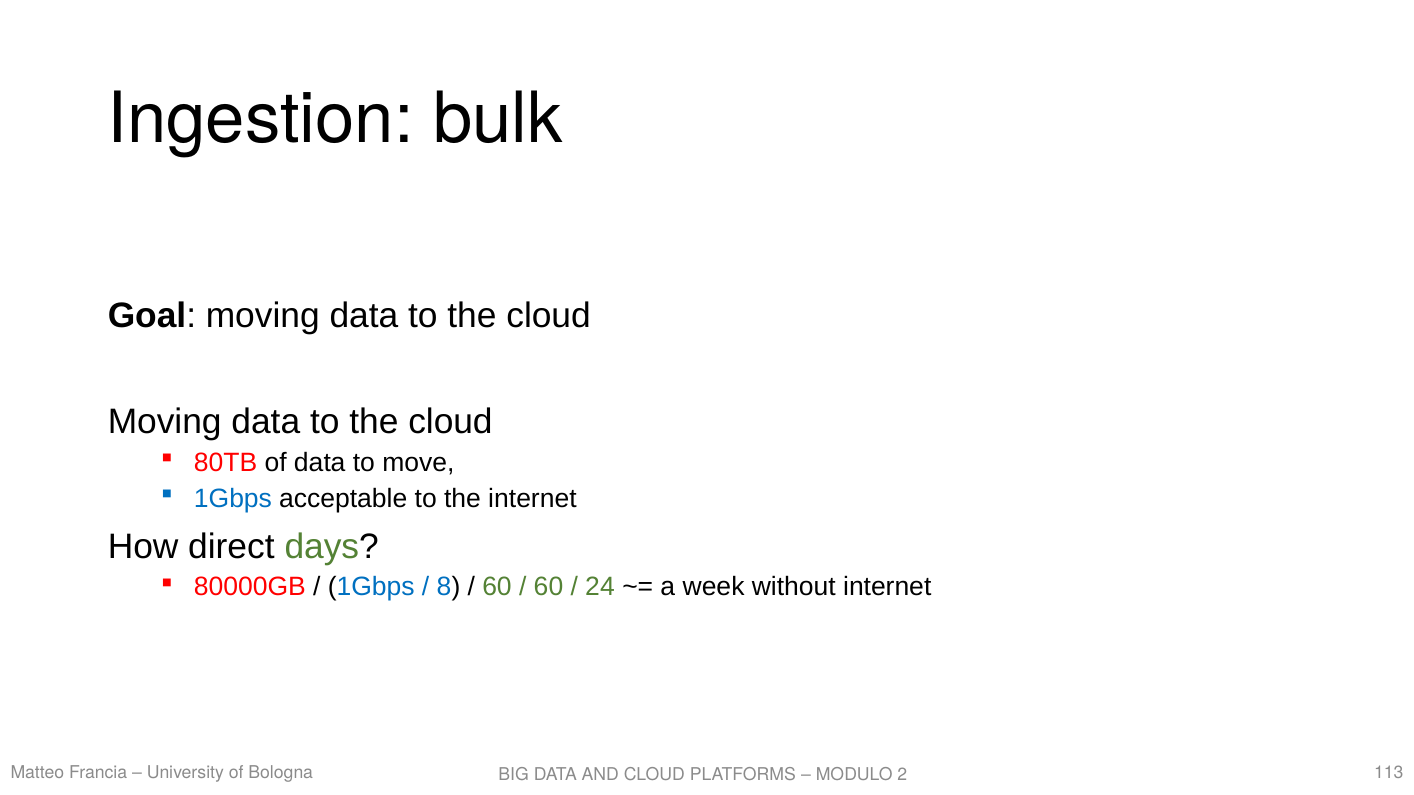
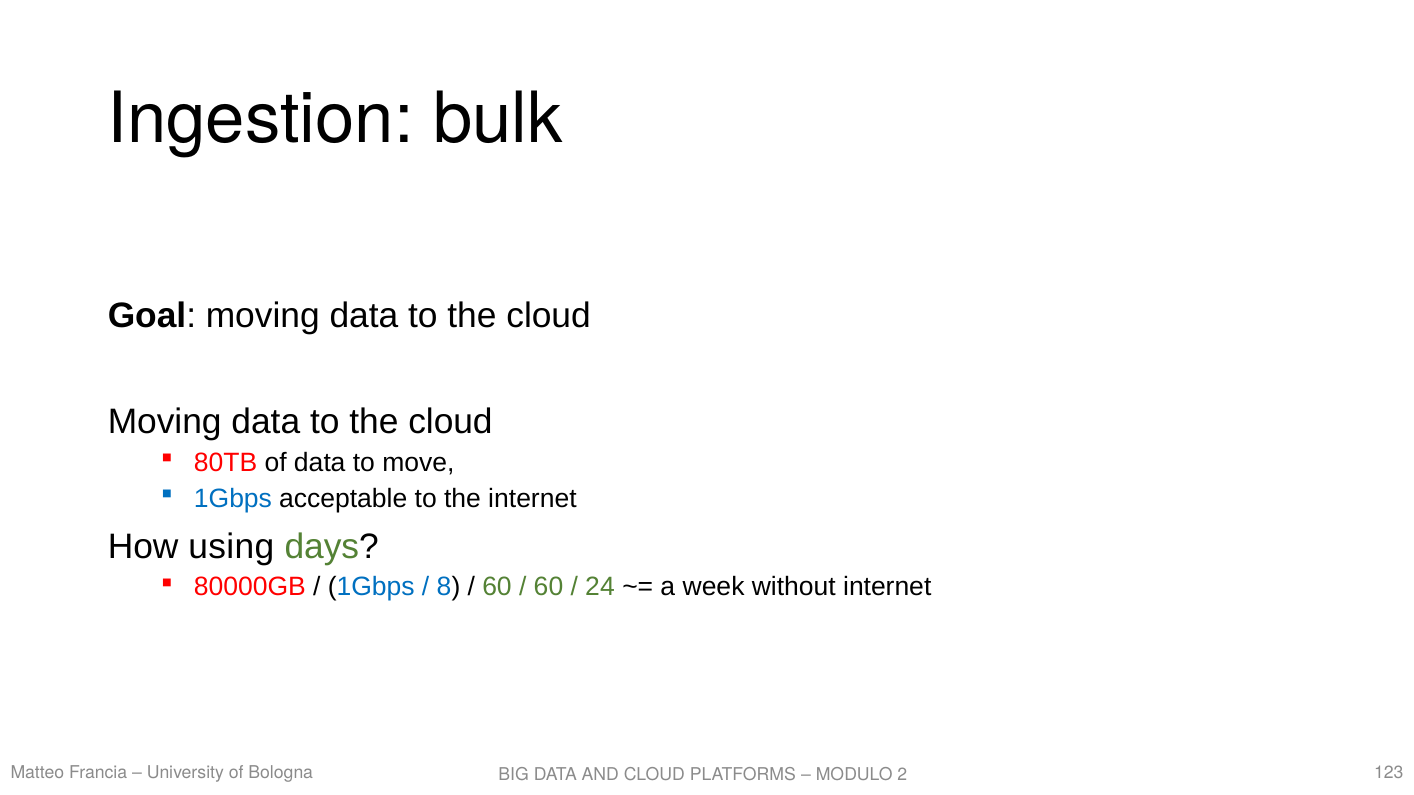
direct: direct -> using
113: 113 -> 123
